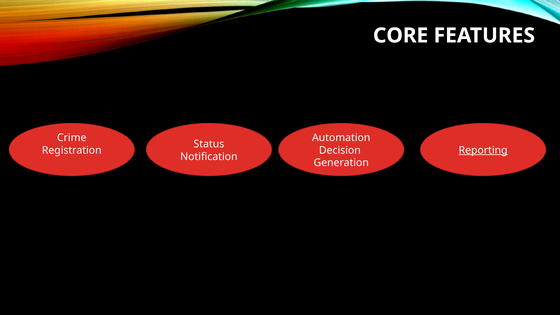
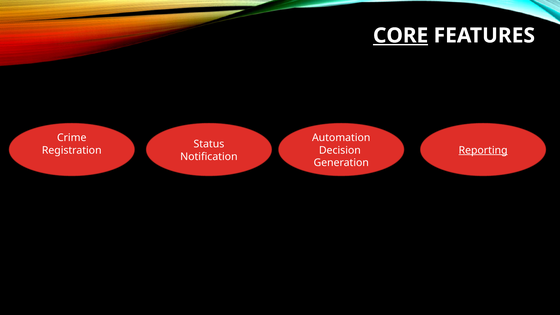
CORE underline: none -> present
